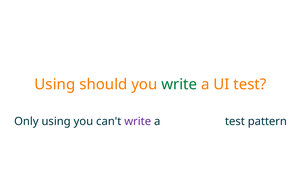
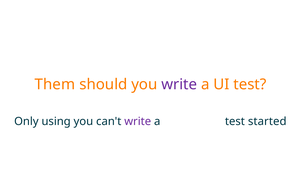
Using at (55, 85): Using -> Them
write at (179, 85) colour: green -> purple
pattern: pattern -> started
